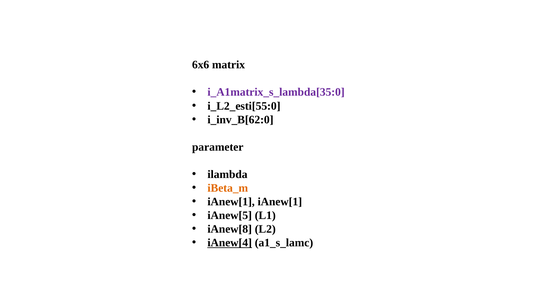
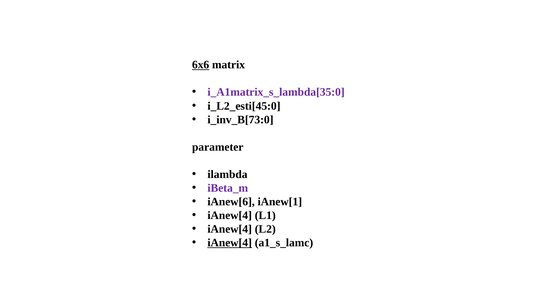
6x6 underline: none -> present
i_L2_esti[55:0: i_L2_esti[55:0 -> i_L2_esti[45:0
i_inv_B[62:0: i_inv_B[62:0 -> i_inv_B[73:0
iBeta_m colour: orange -> purple
iAnew[1 at (231, 202): iAnew[1 -> iAnew[6
iAnew[5 at (230, 216): iAnew[5 -> iAnew[4
iAnew[8 at (230, 229): iAnew[8 -> iAnew[4
